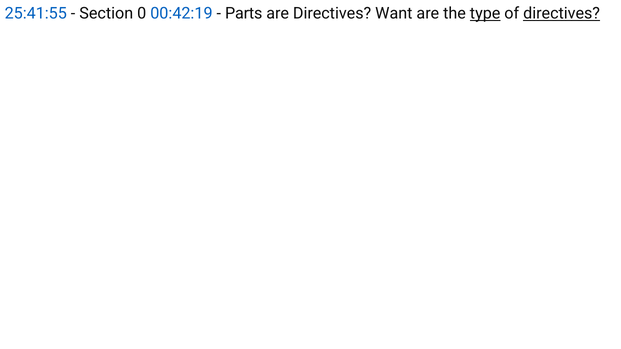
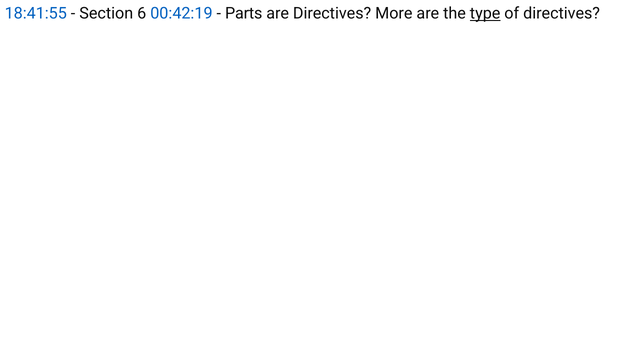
25:41:55: 25:41:55 -> 18:41:55
0: 0 -> 6
Want: Want -> More
directives at (562, 13) underline: present -> none
